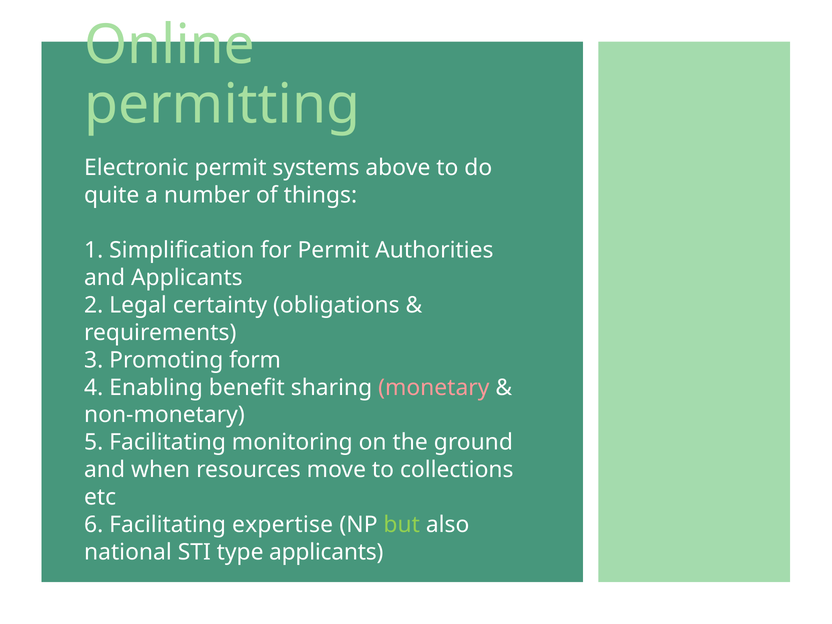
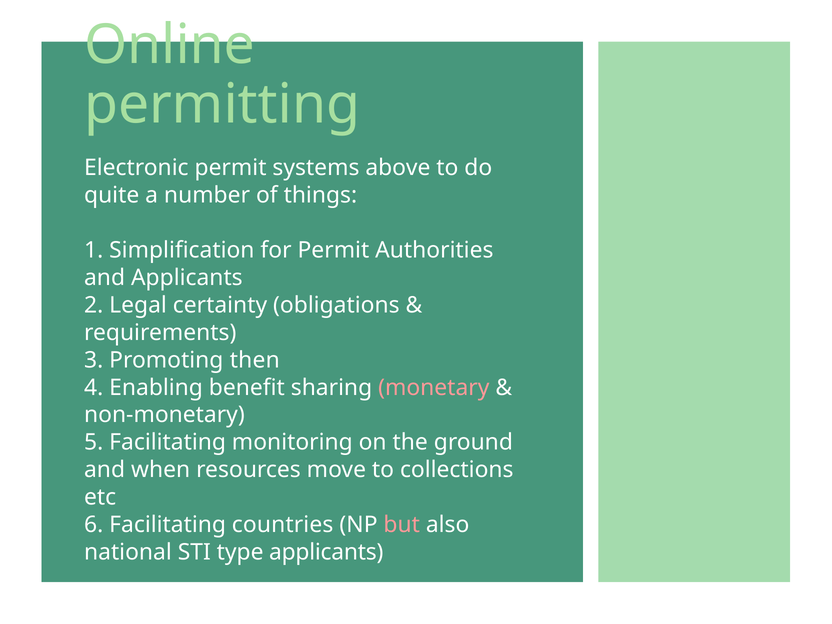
form: form -> then
expertise: expertise -> countries
but colour: light green -> pink
